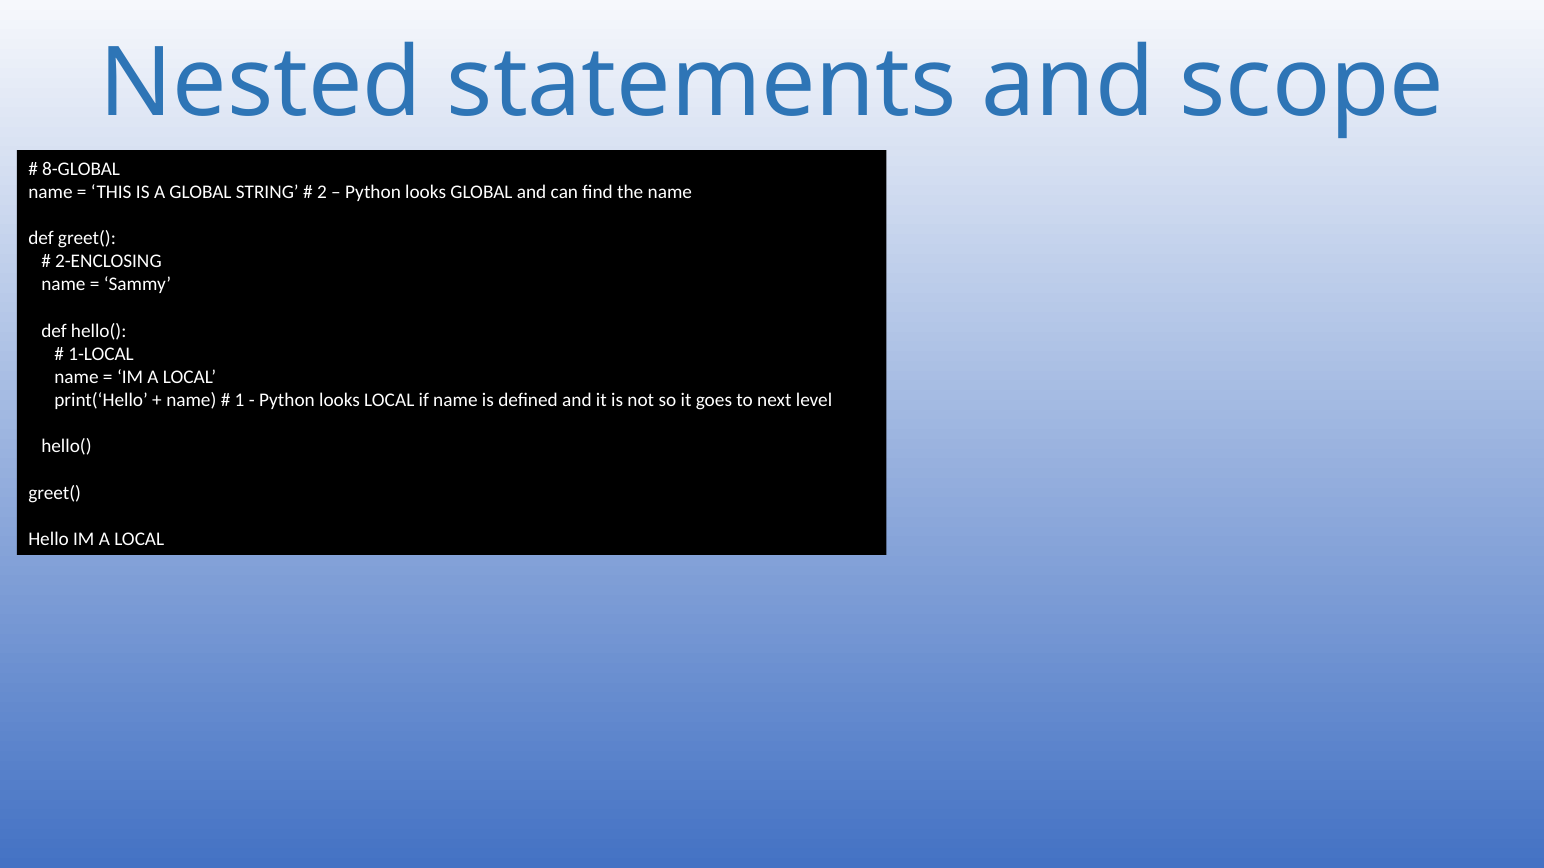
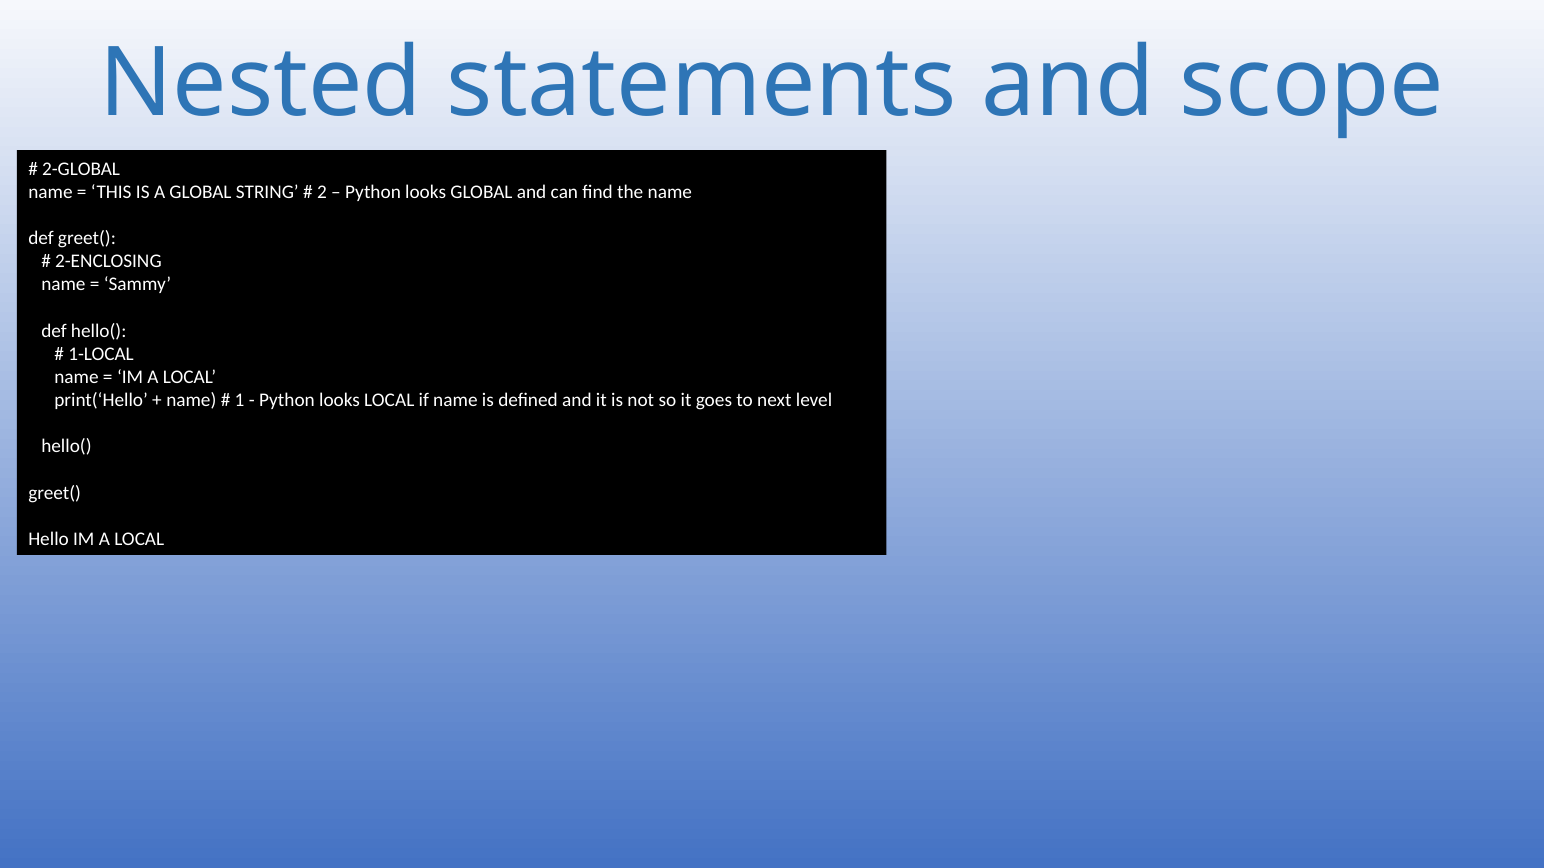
8-GLOBAL: 8-GLOBAL -> 2-GLOBAL
